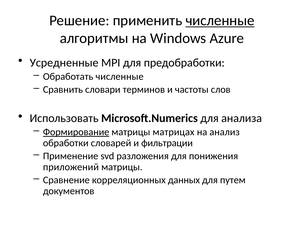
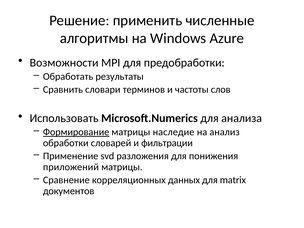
численные at (220, 21) underline: present -> none
Усредненные: Усредненные -> Возможности
Обработать численные: численные -> результаты
матрицах: матрицах -> наследие
путем: путем -> matrix
